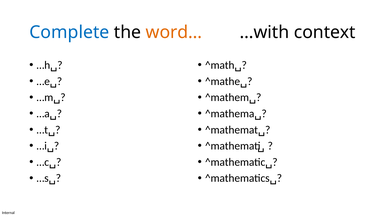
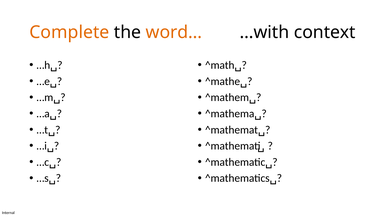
Complete colour: blue -> orange
